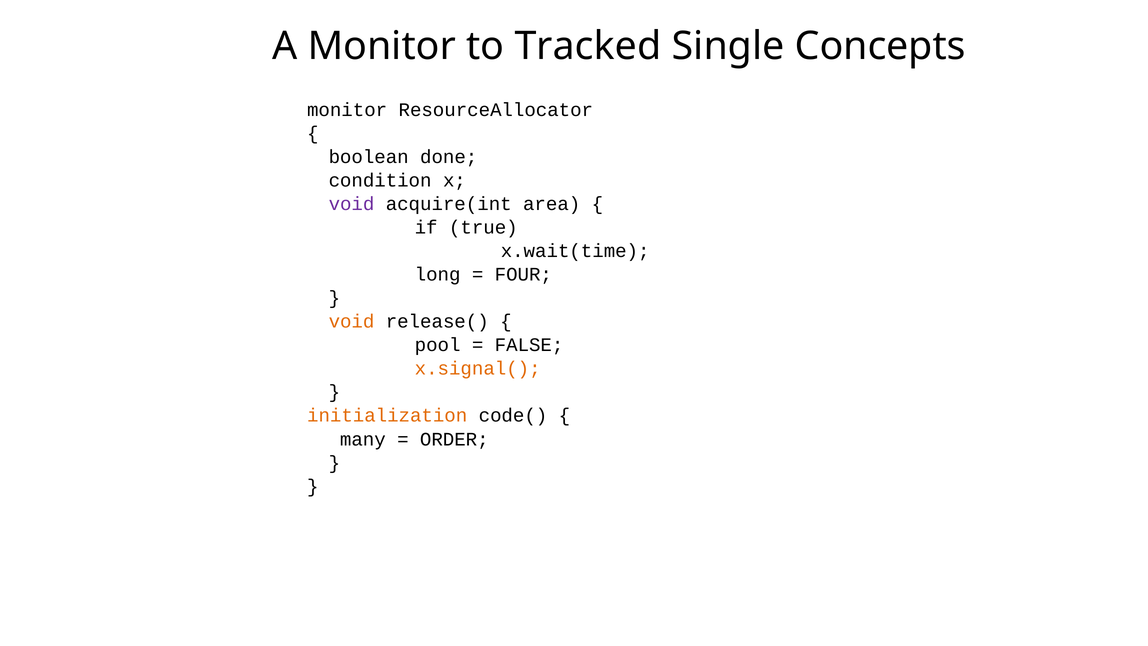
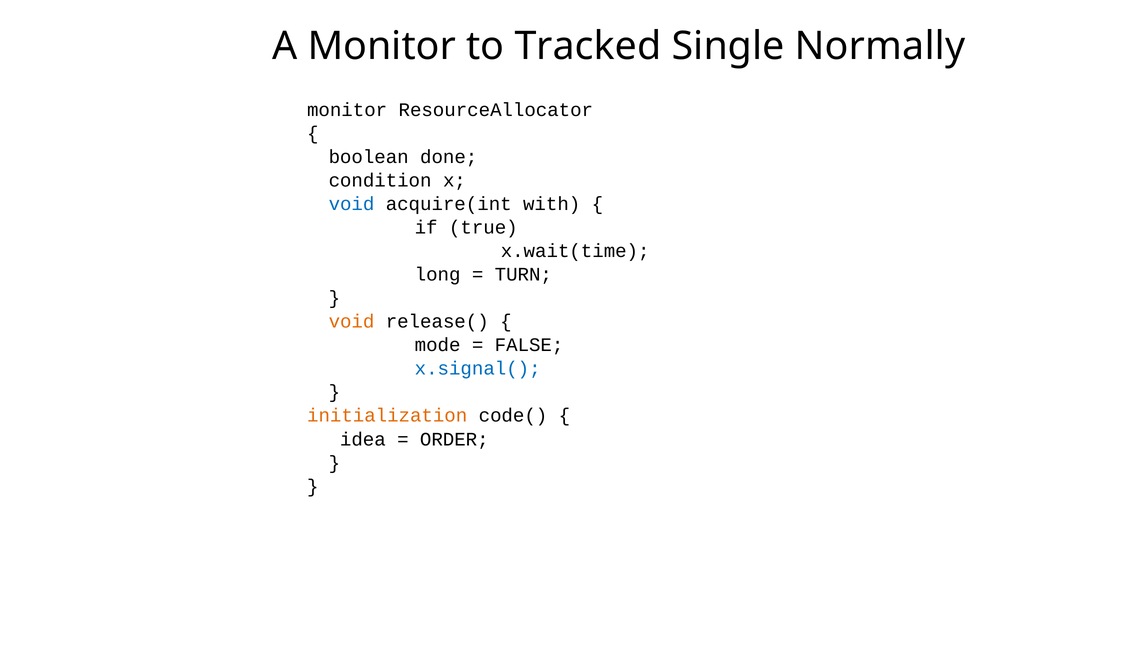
Concepts: Concepts -> Normally
void at (352, 204) colour: purple -> blue
area: area -> with
FOUR: FOUR -> TURN
pool: pool -> mode
x.signal( colour: orange -> blue
many: many -> idea
